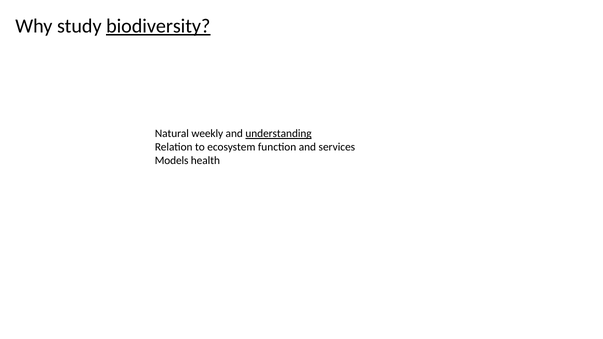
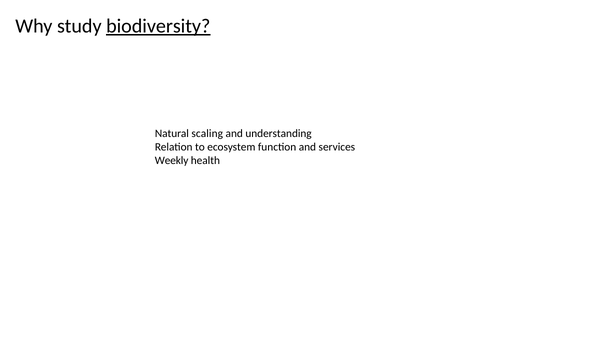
weekly: weekly -> scaling
understanding underline: present -> none
Models: Models -> Weekly
